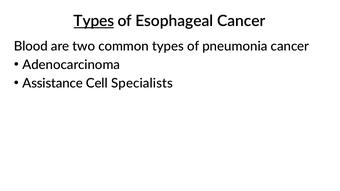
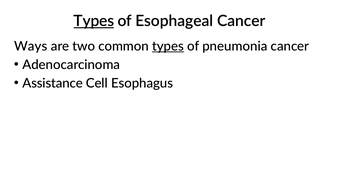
Blood: Blood -> Ways
types at (168, 46) underline: none -> present
Specialists: Specialists -> Esophagus
